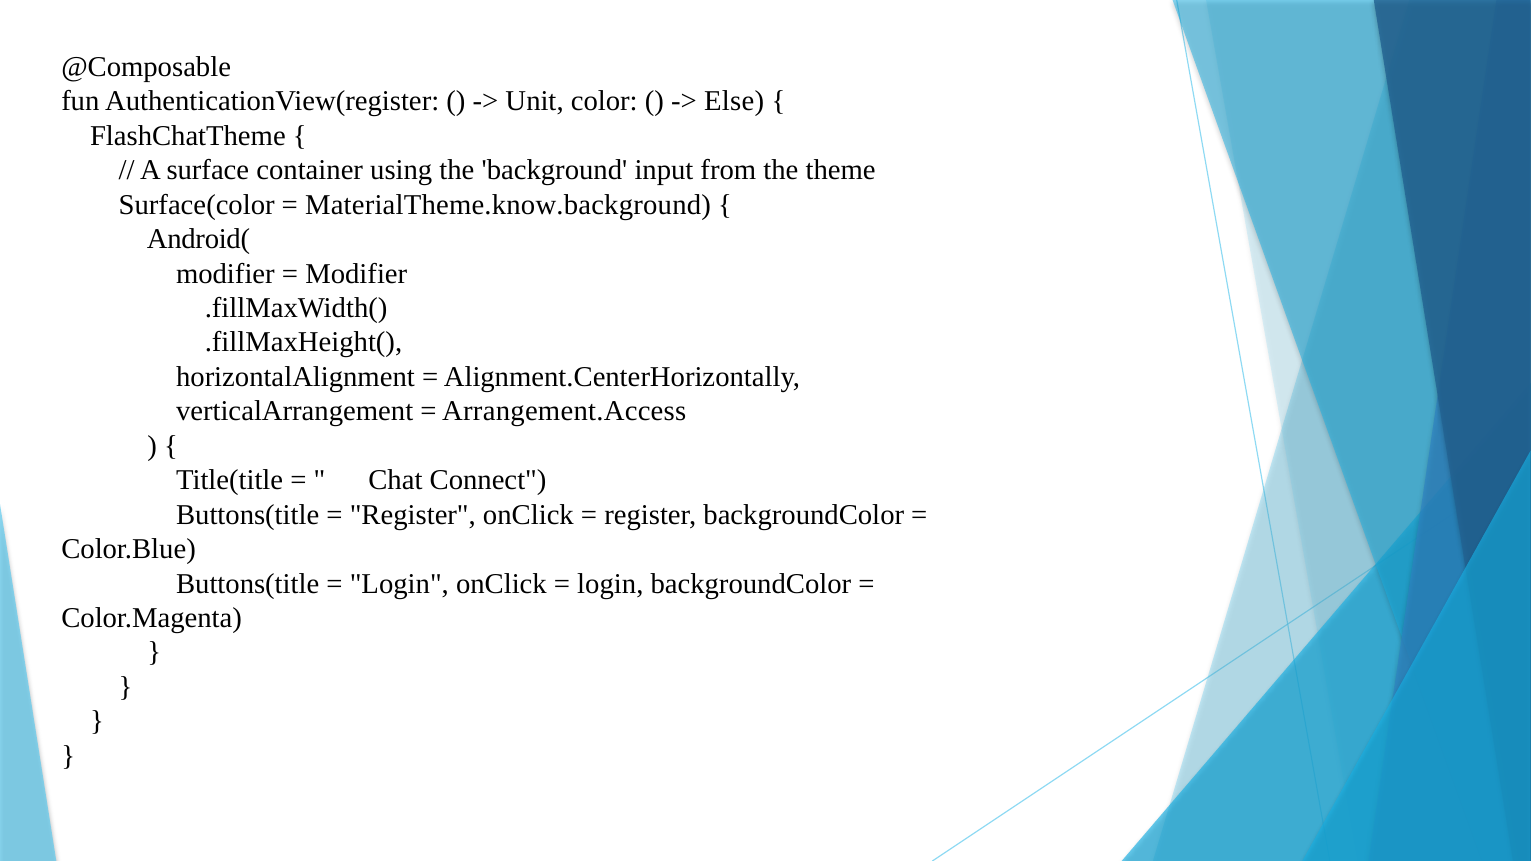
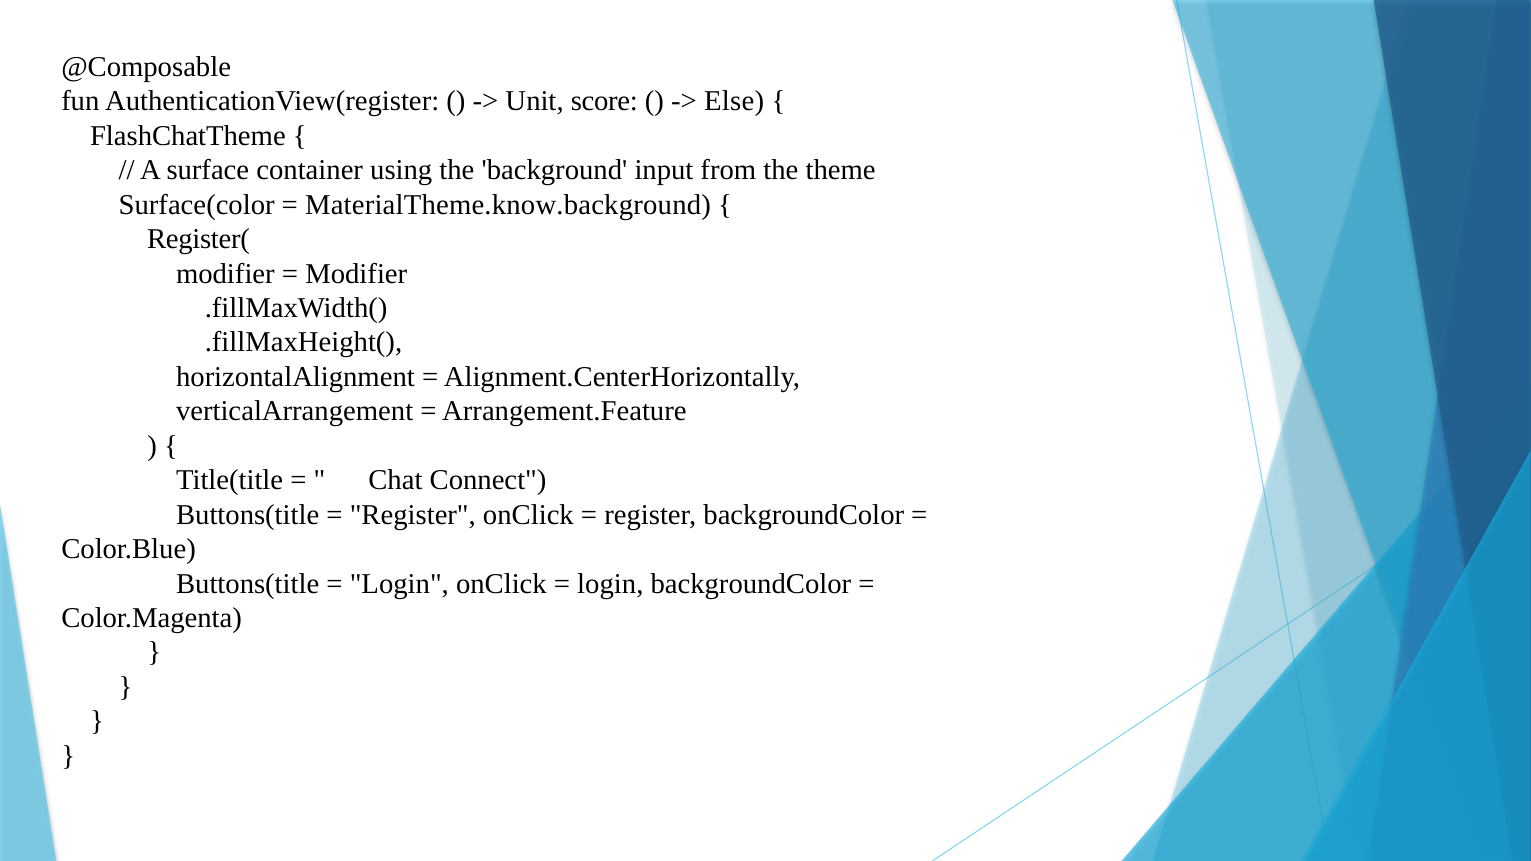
color: color -> score
Android(: Android( -> Register(
Arrangement.Access: Arrangement.Access -> Arrangement.Feature
